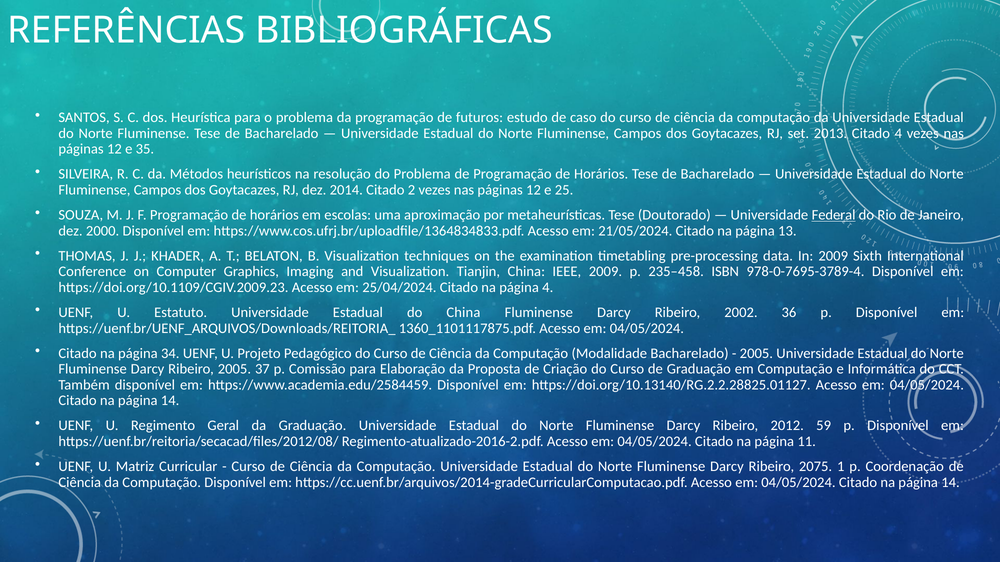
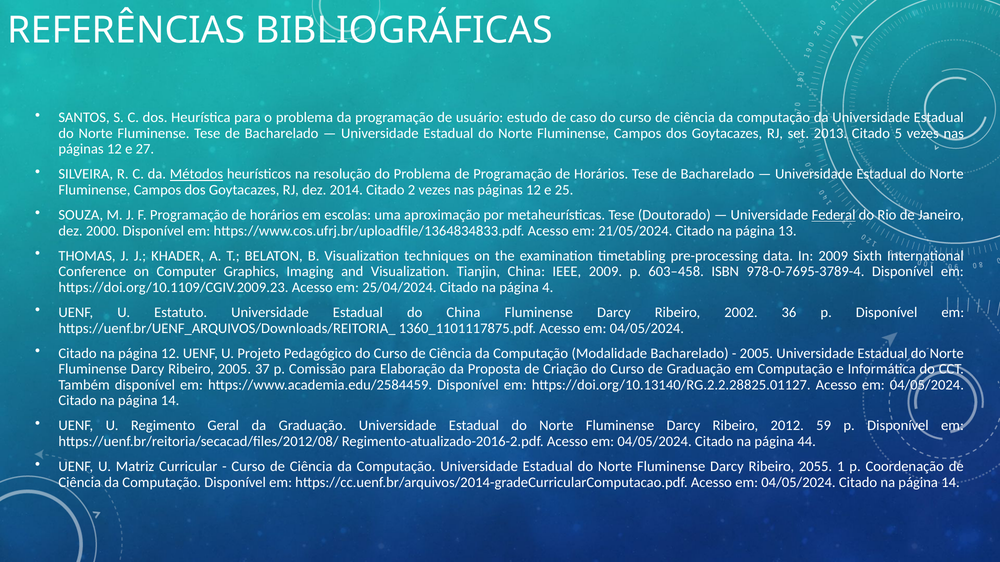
futuros: futuros -> usuário
Citado 4: 4 -> 5
35: 35 -> 27
Métodos underline: none -> present
235–458: 235–458 -> 603–458
página 34: 34 -> 12
11: 11 -> 44
2075: 2075 -> 2055
